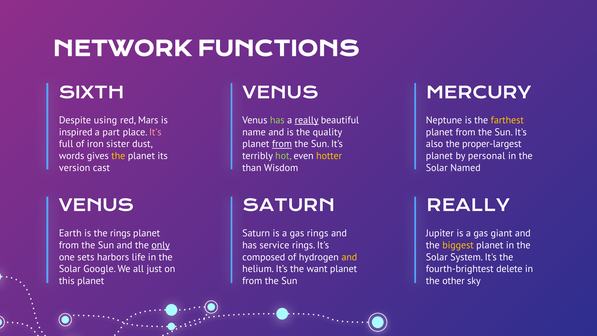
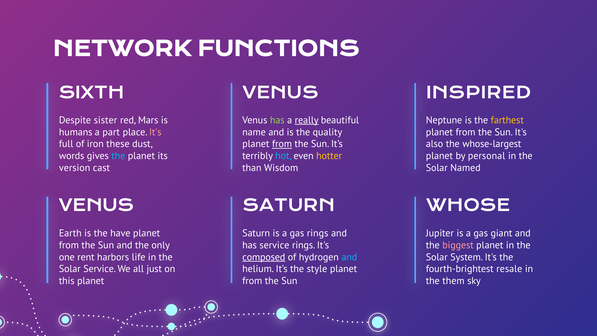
MERCURY: MERCURY -> INSPIRED
using: using -> sister
inspired: inspired -> humans
sister: sister -> these
proper-largest: proper-largest -> whose-largest
the at (118, 156) colour: yellow -> light blue
hot colour: light green -> light blue
SATURN REALLY: REALLY -> WHOSE
the rings: rings -> have
only underline: present -> none
biggest colour: yellow -> pink
sets: sets -> rent
composed underline: none -> present
and at (349, 257) colour: yellow -> light blue
Google at (100, 269): Google -> Service
want: want -> style
delete: delete -> resale
other: other -> them
